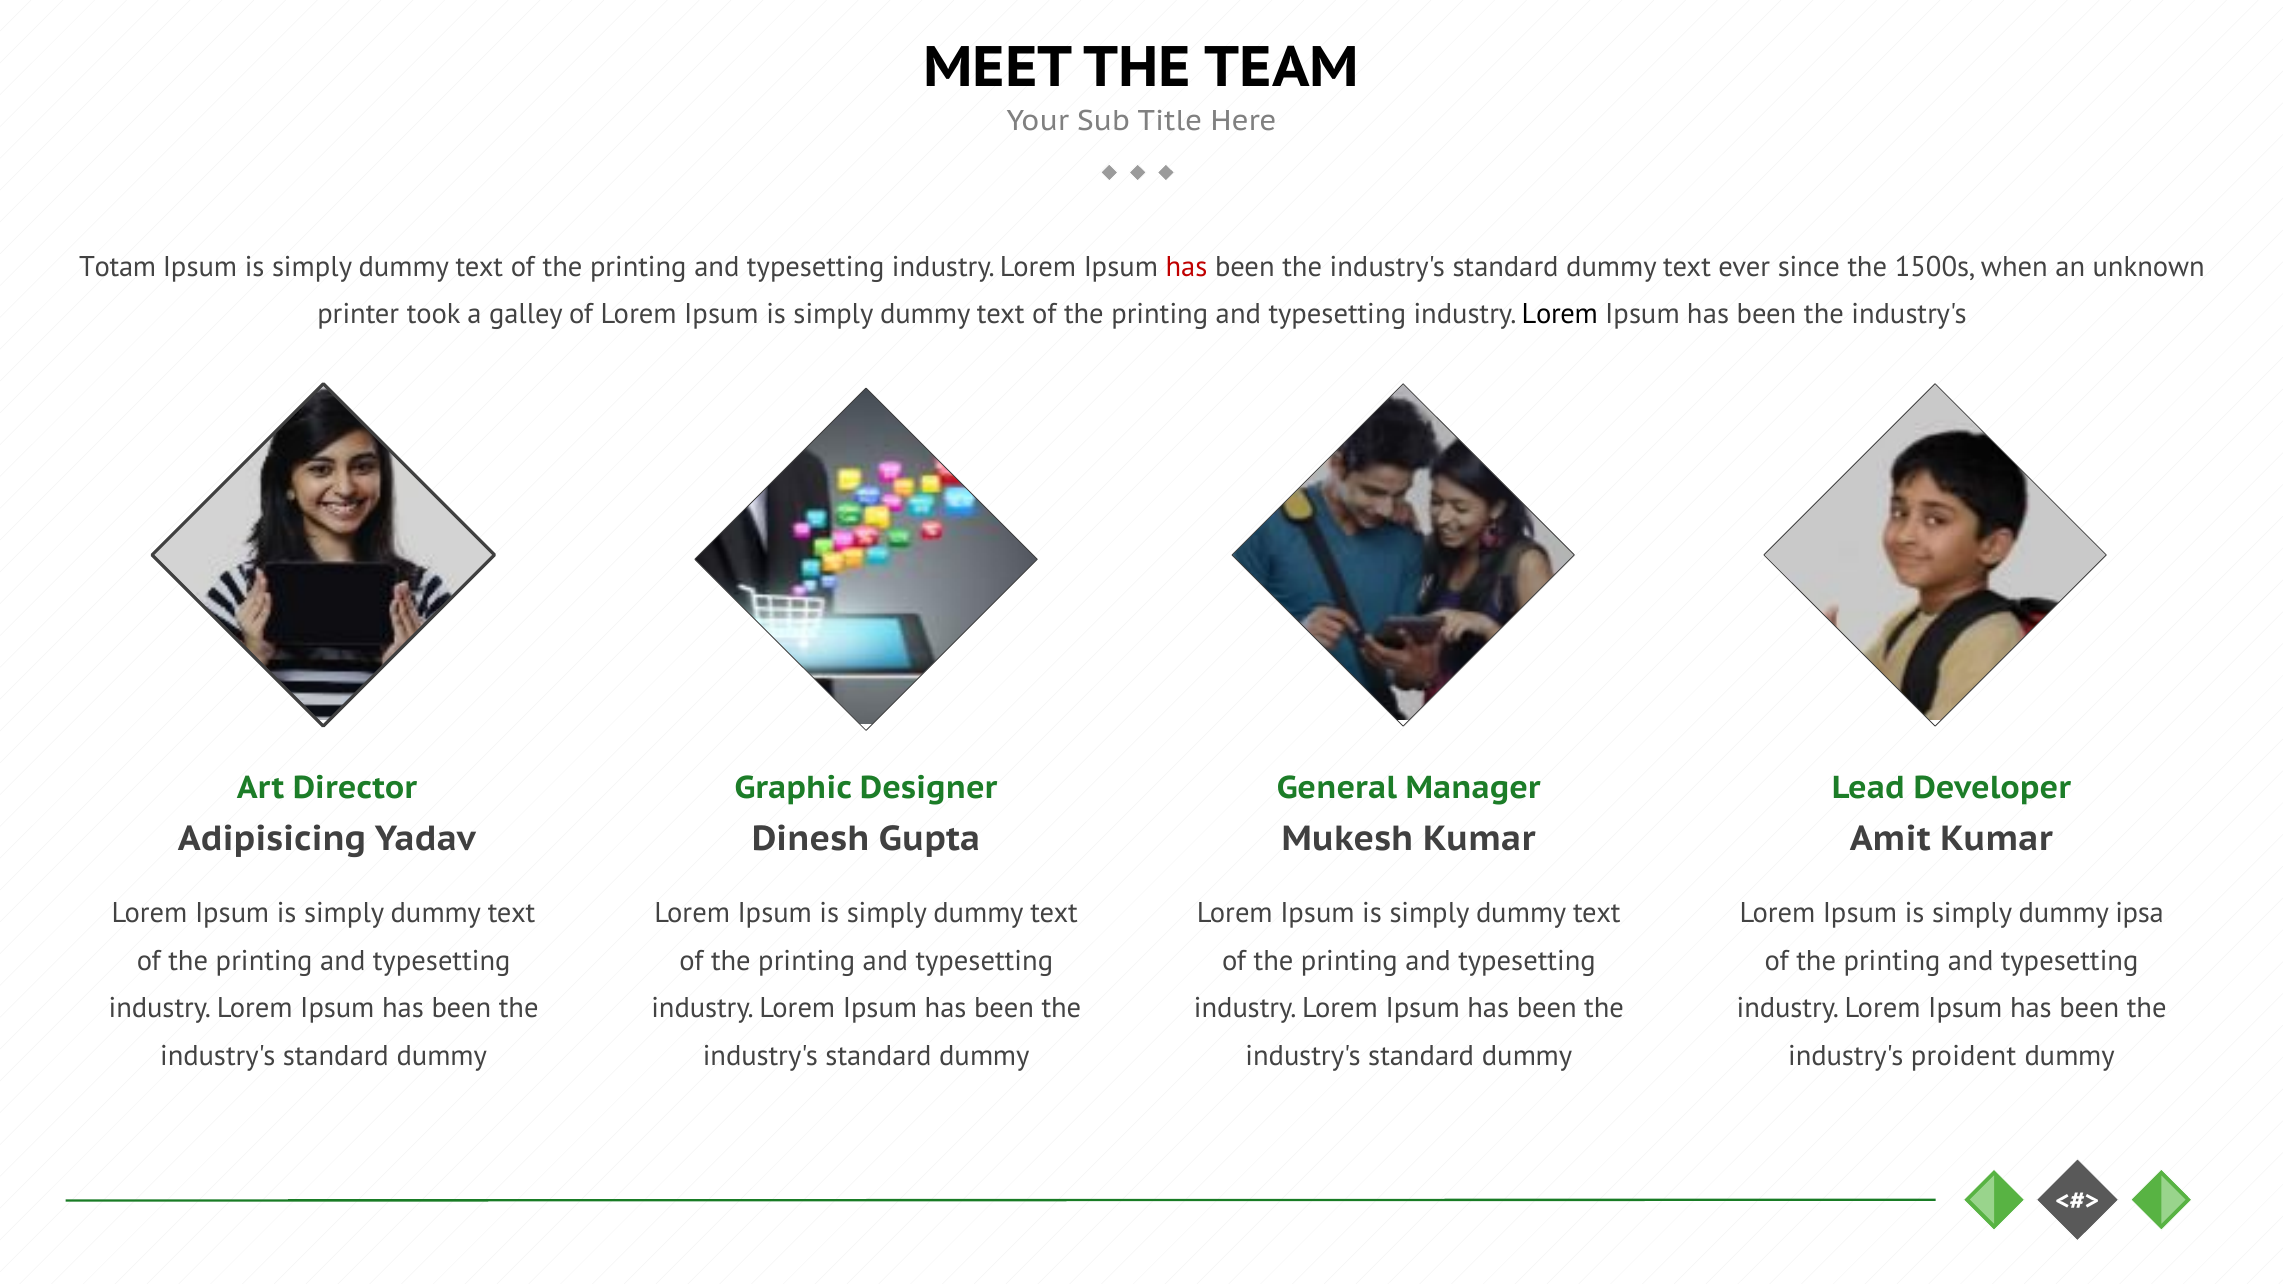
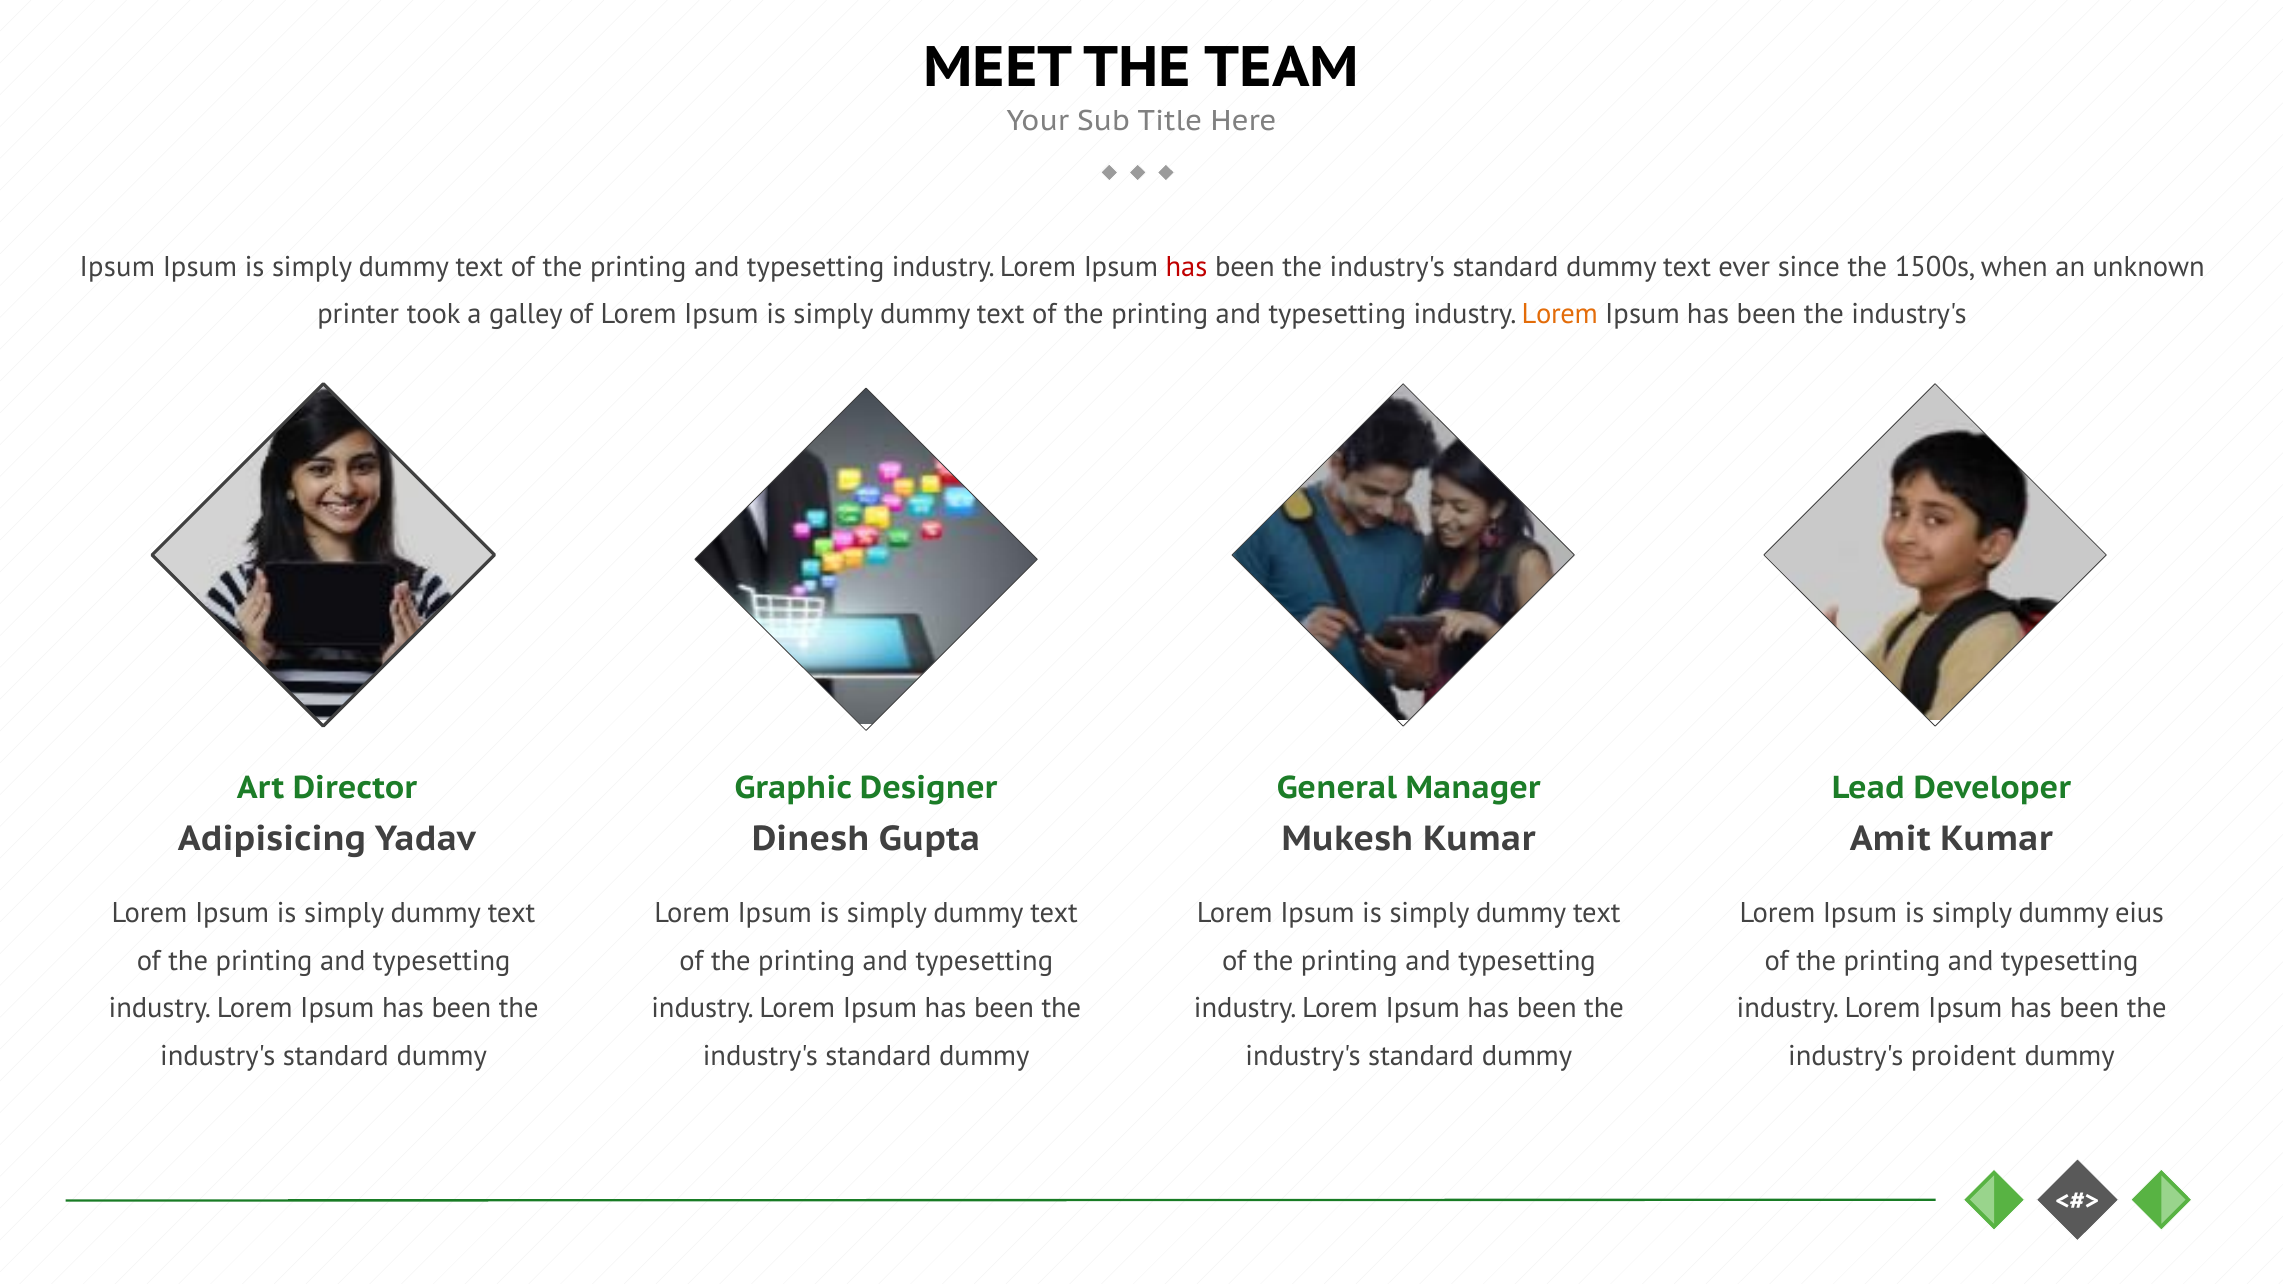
Totam at (118, 267): Totam -> Ipsum
Lorem at (1560, 315) colour: black -> orange
ipsa: ipsa -> eius
